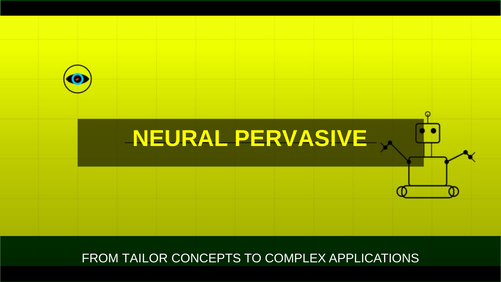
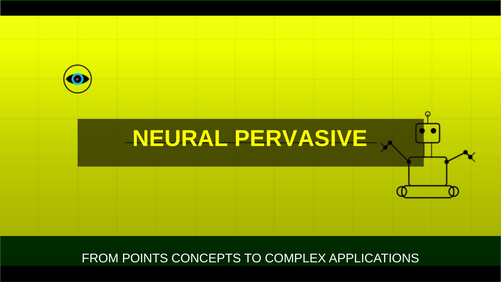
TAILOR: TAILOR -> POINTS
